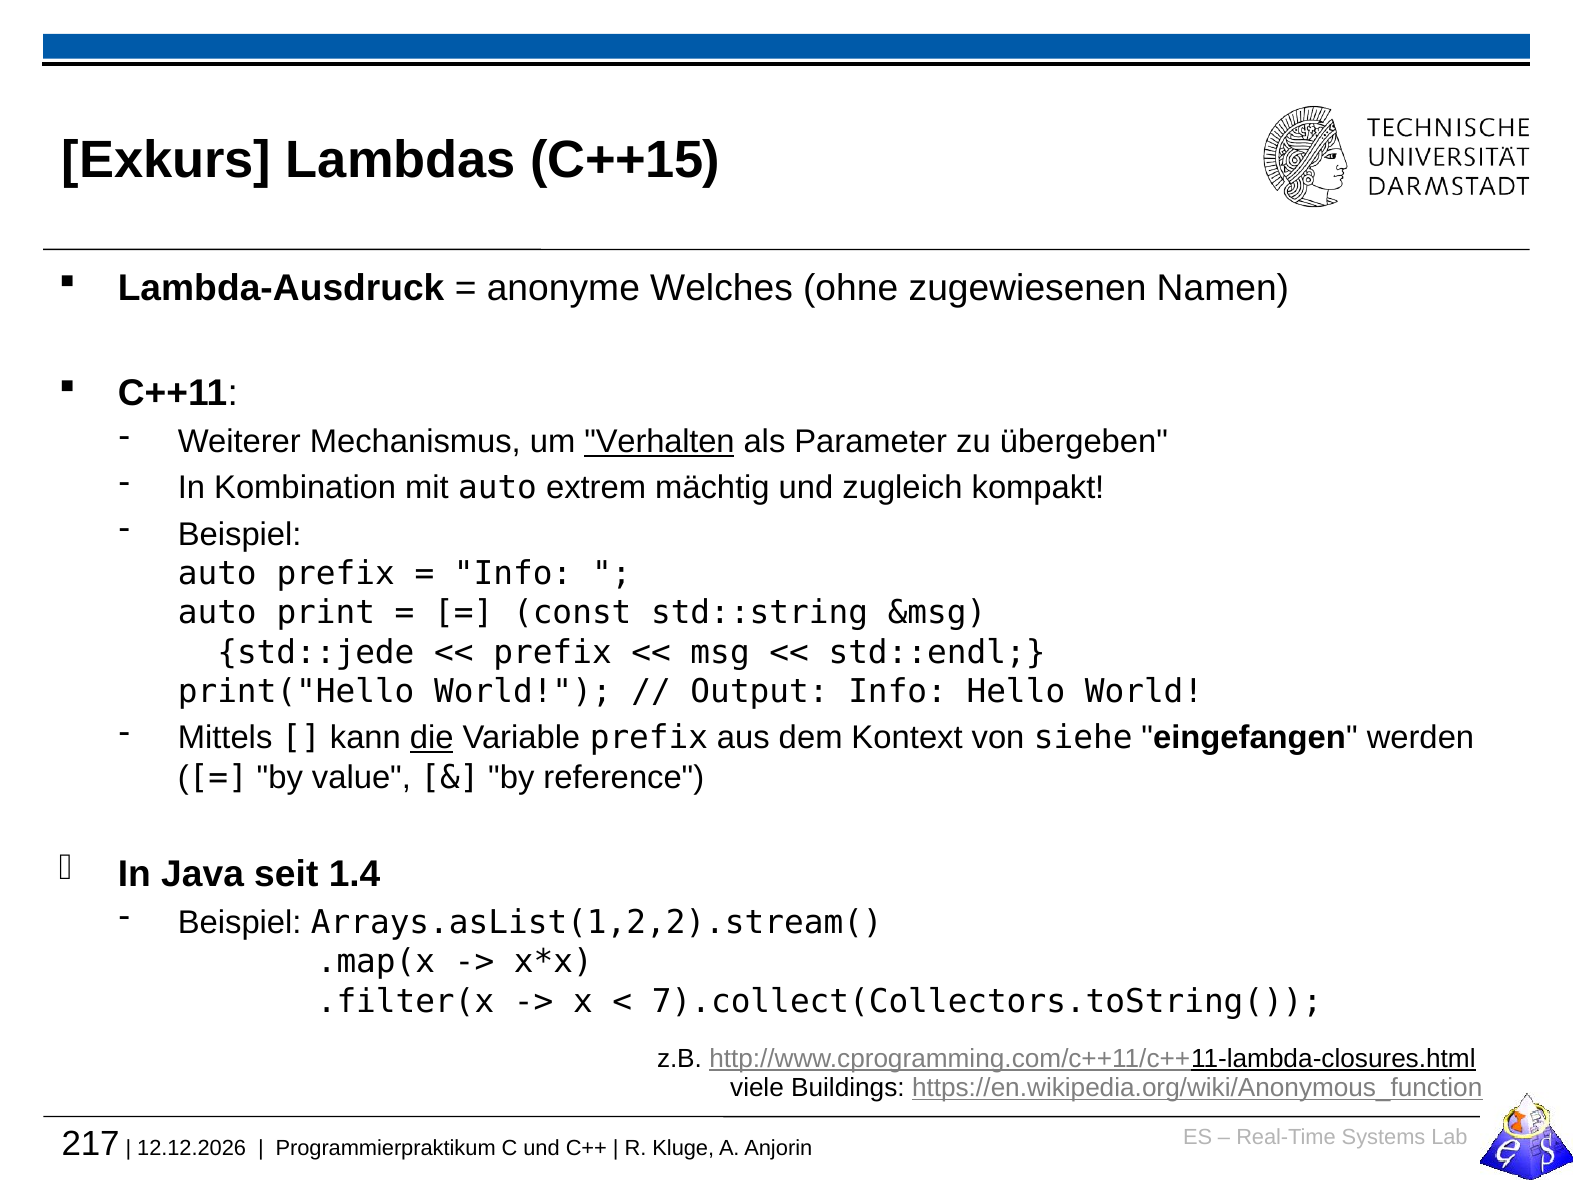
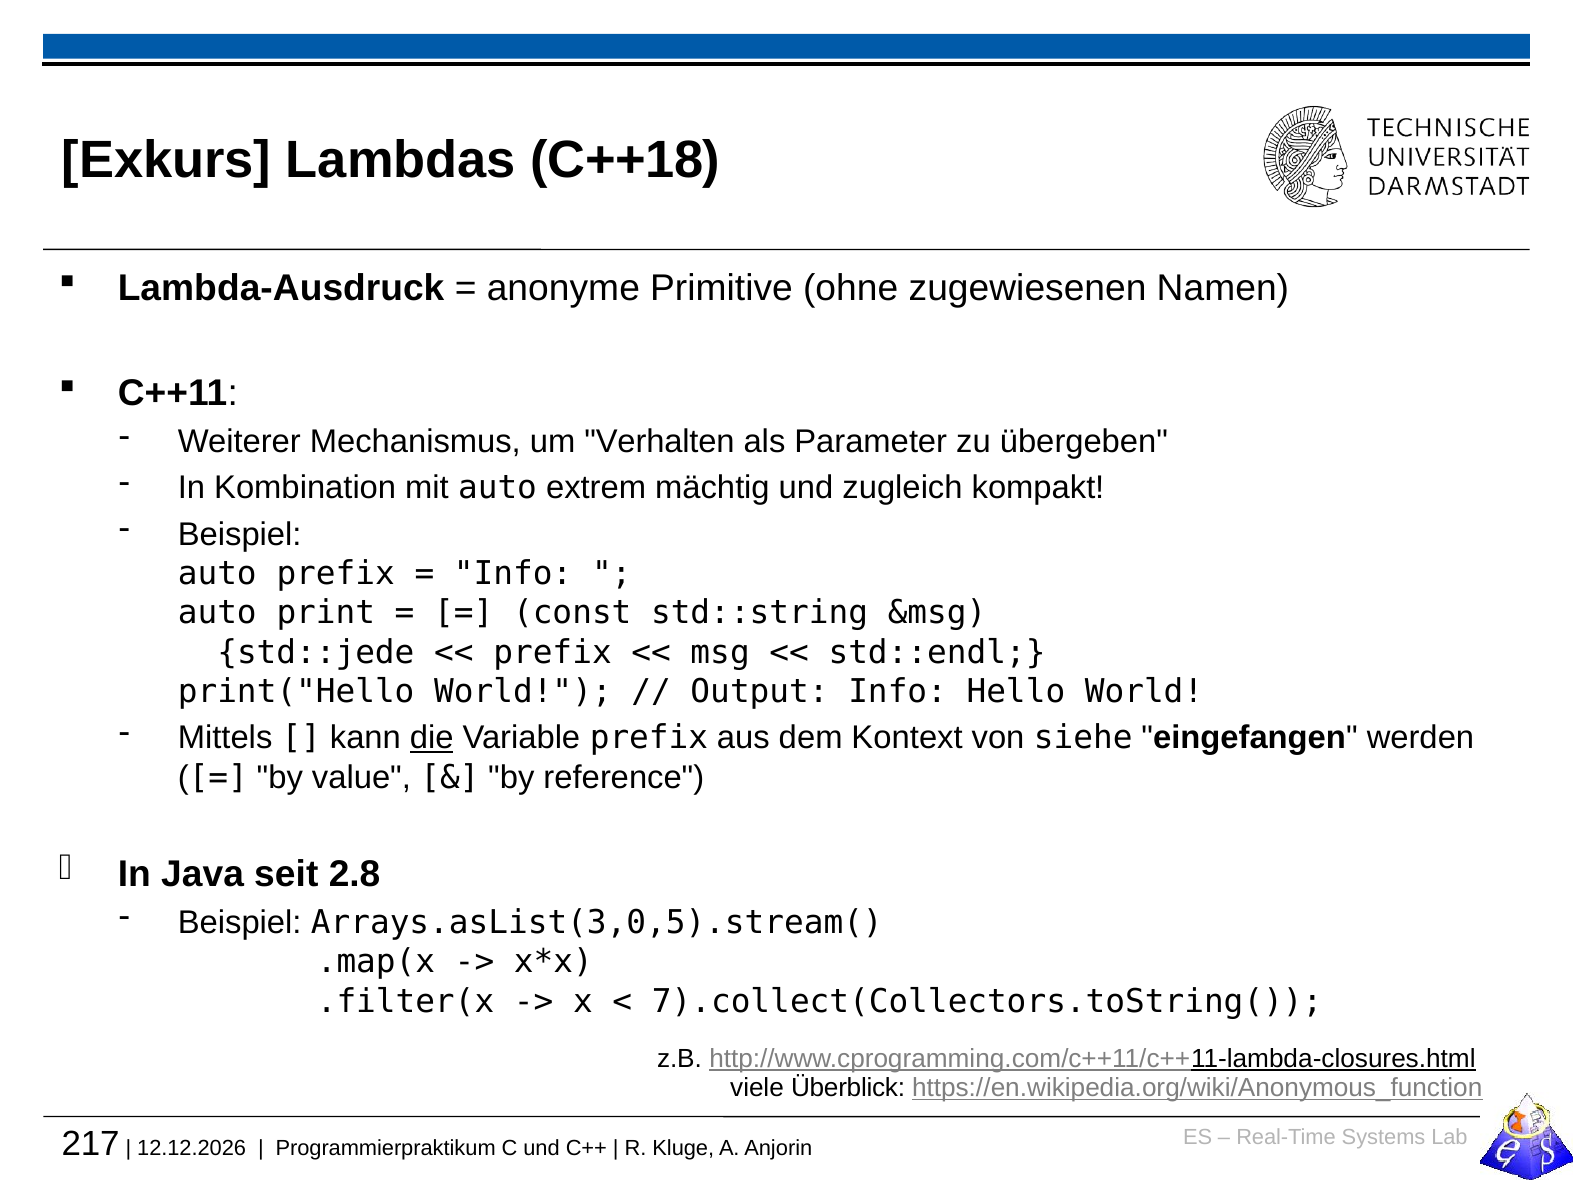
C++15: C++15 -> C++18
Welches: Welches -> Primitive
Verhalten underline: present -> none
1.4: 1.4 -> 2.8
Arrays.asList(1,2,2).stream(: Arrays.asList(1,2,2).stream( -> Arrays.asList(3,0,5).stream(
Buildings: Buildings -> Überblick
